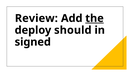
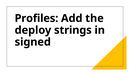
Review: Review -> Profiles
the underline: present -> none
should: should -> strings
